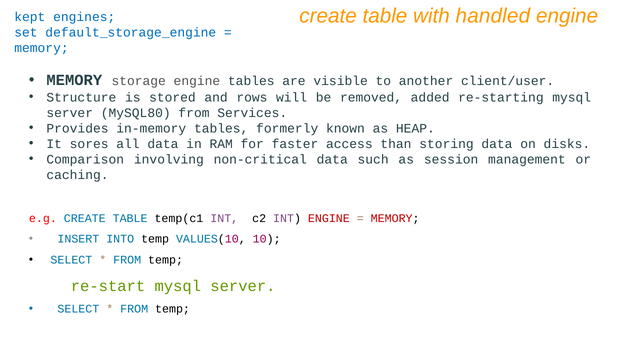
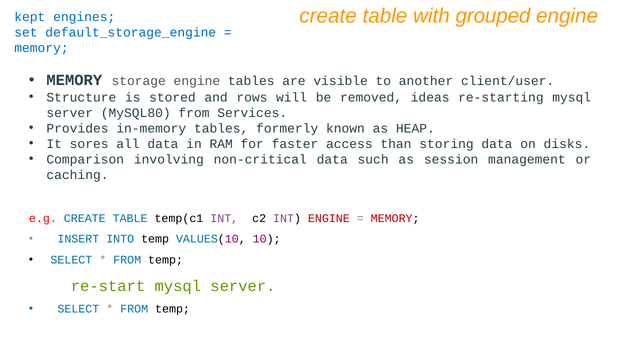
handled: handled -> grouped
added: added -> ideas
